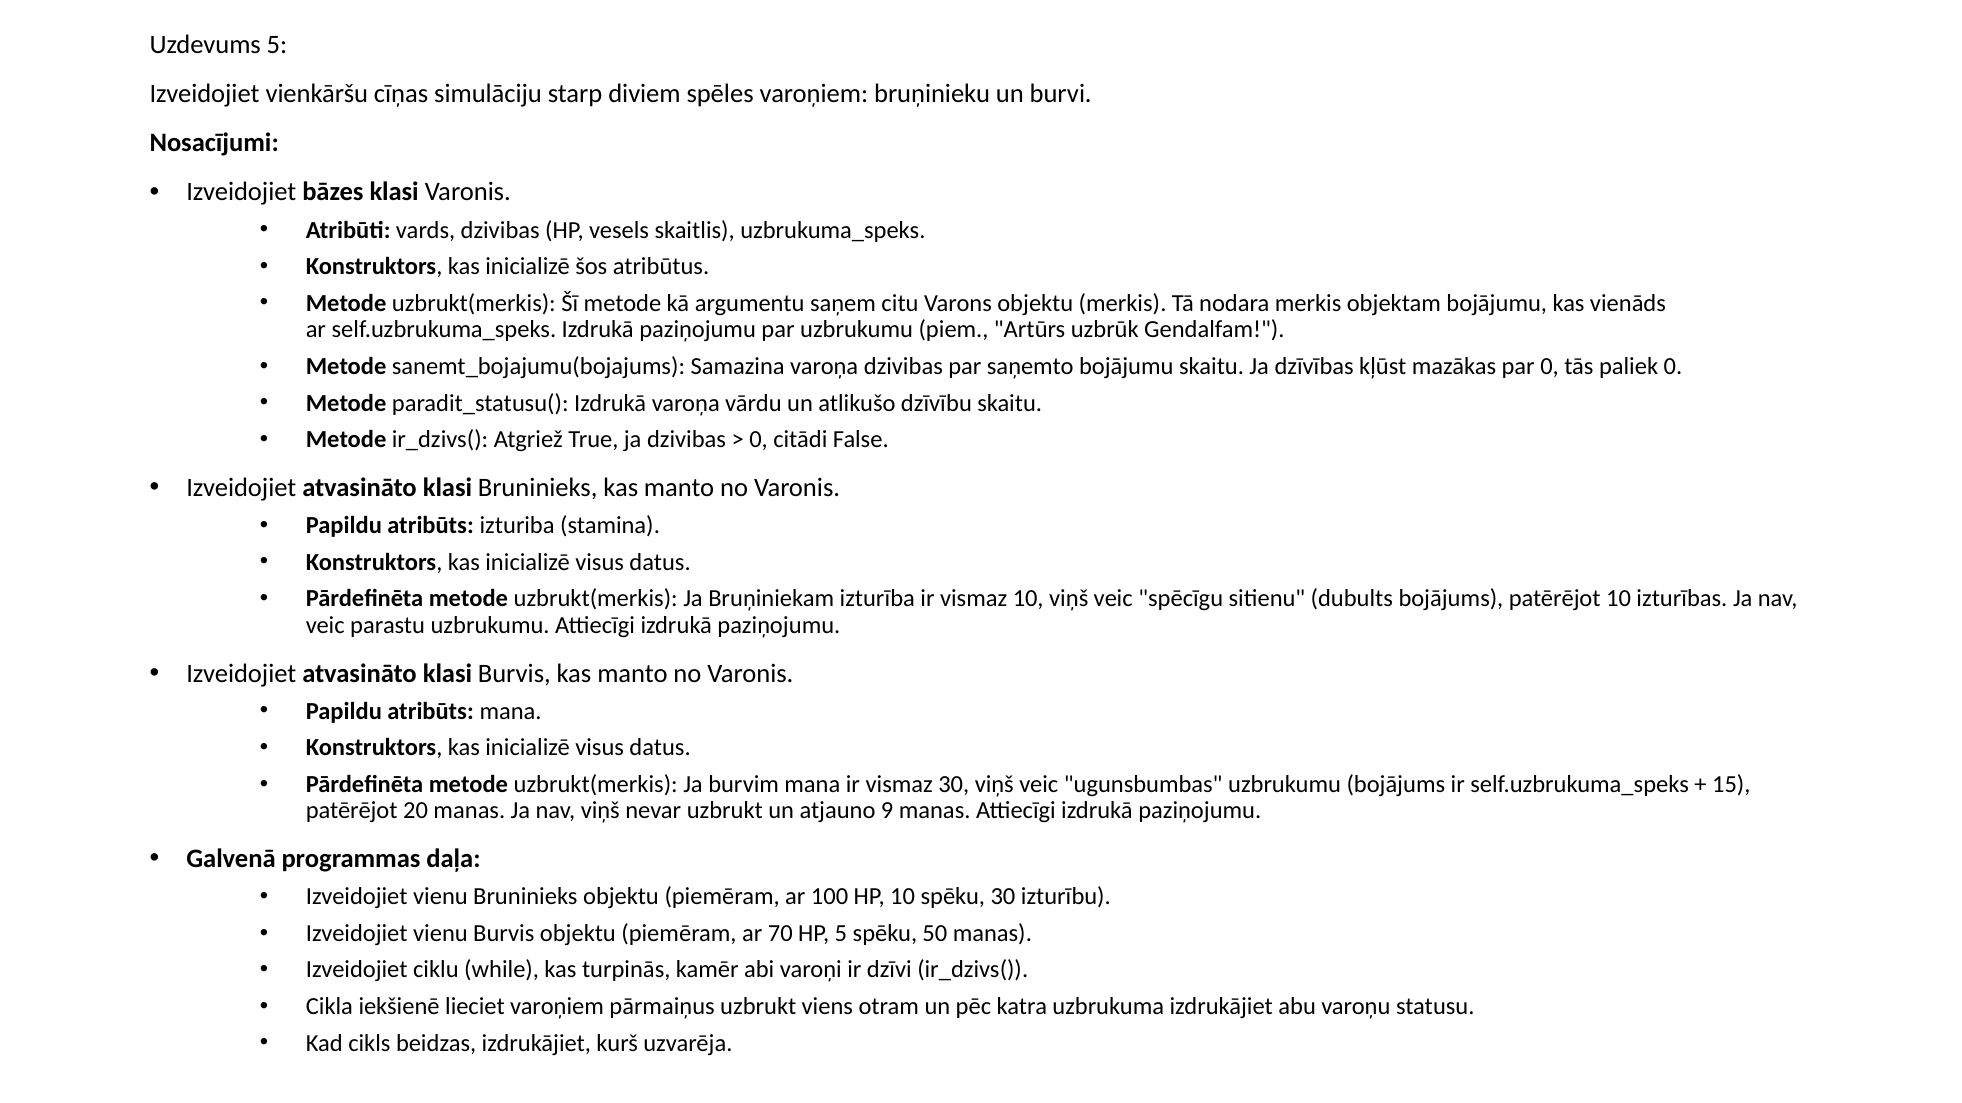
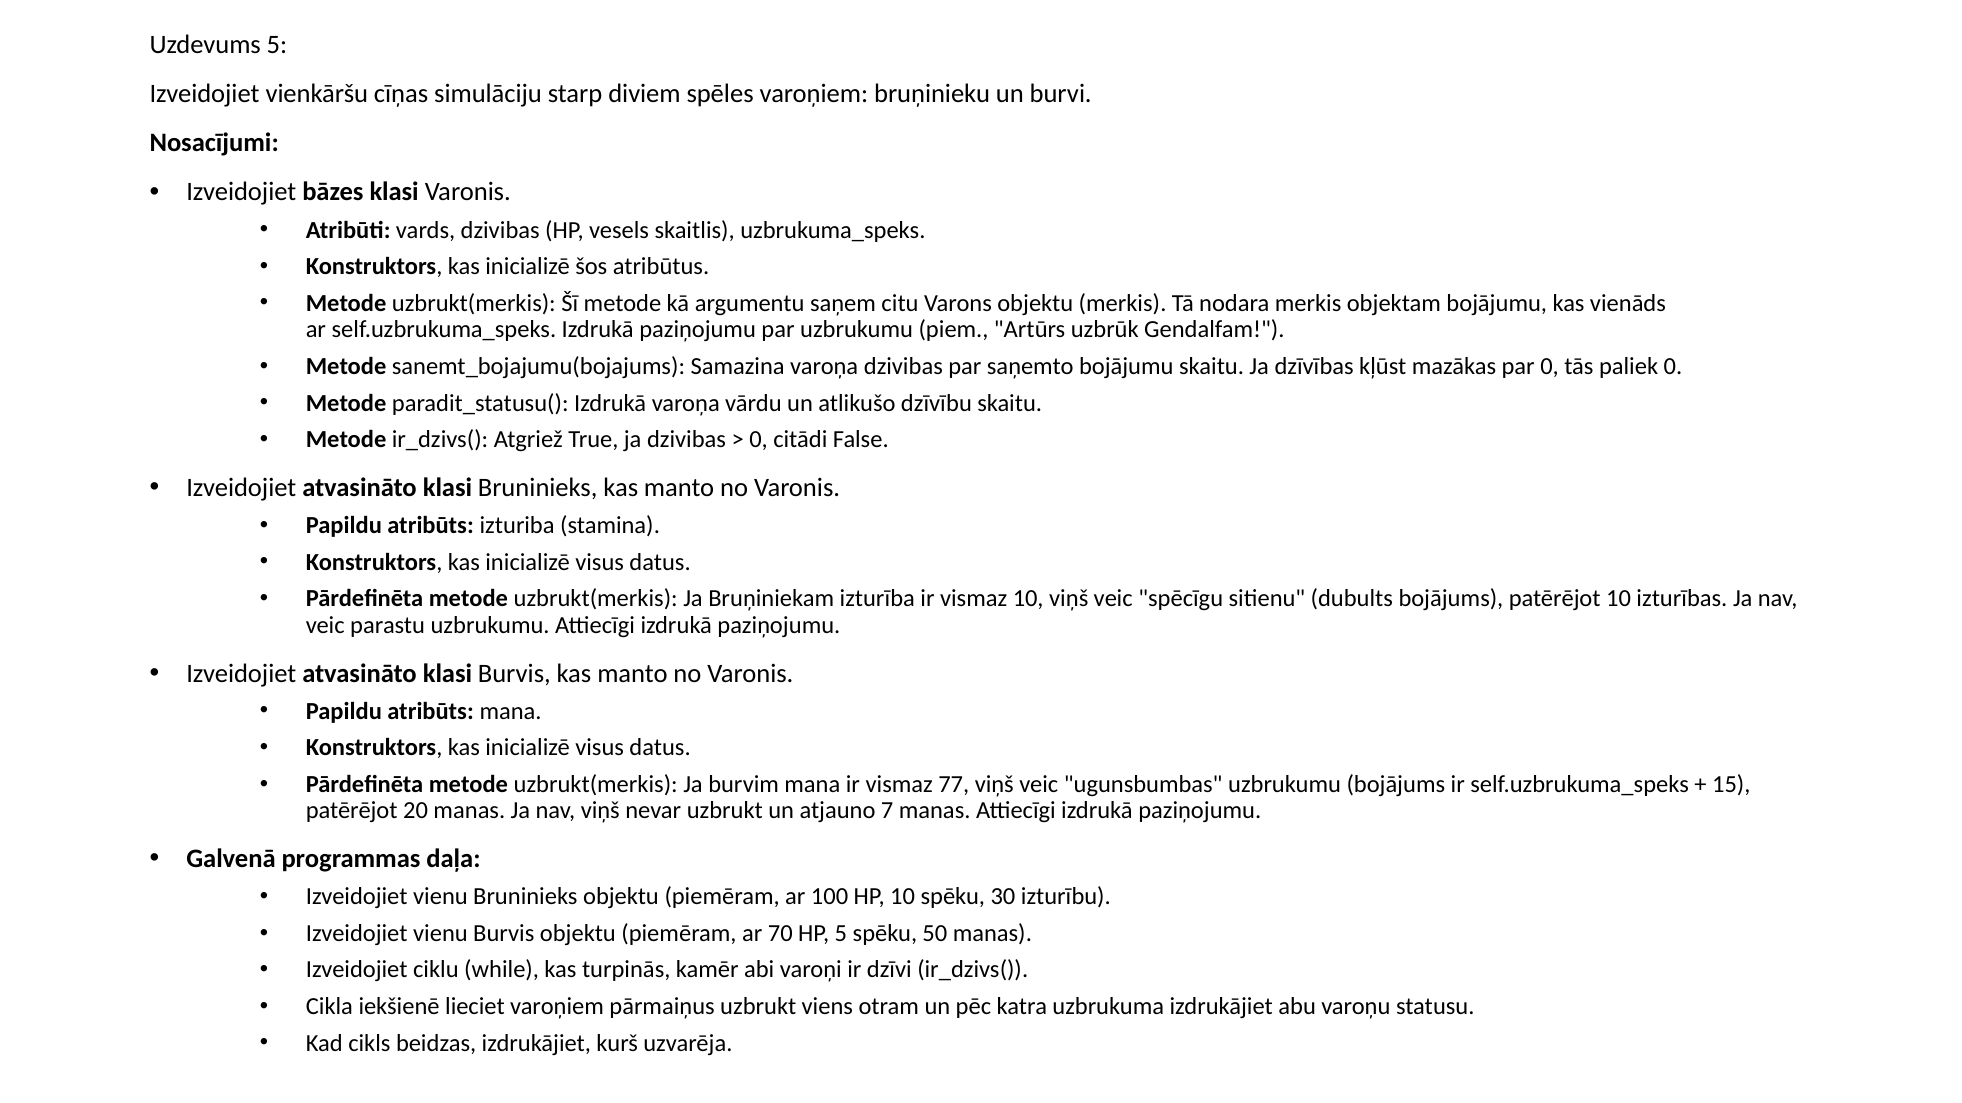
vismaz 30: 30 -> 77
9: 9 -> 7
